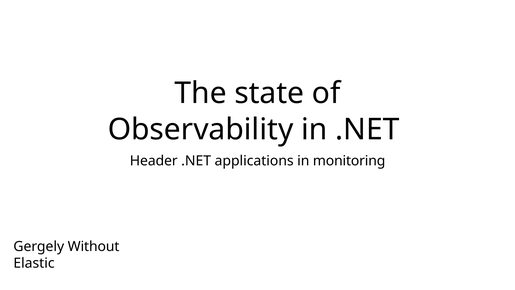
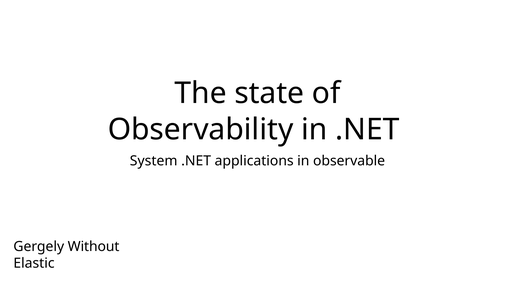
Header: Header -> System
monitoring: monitoring -> observable
